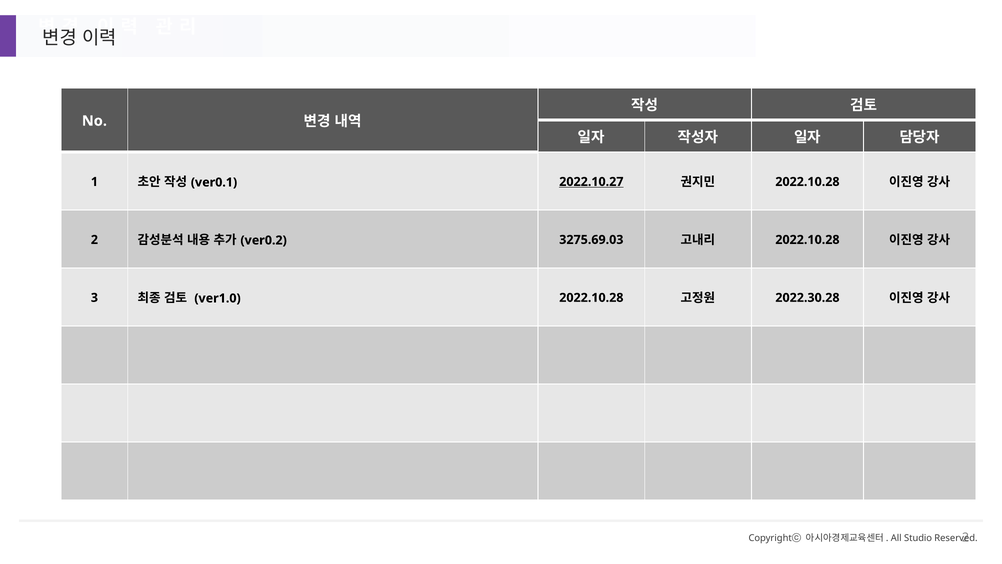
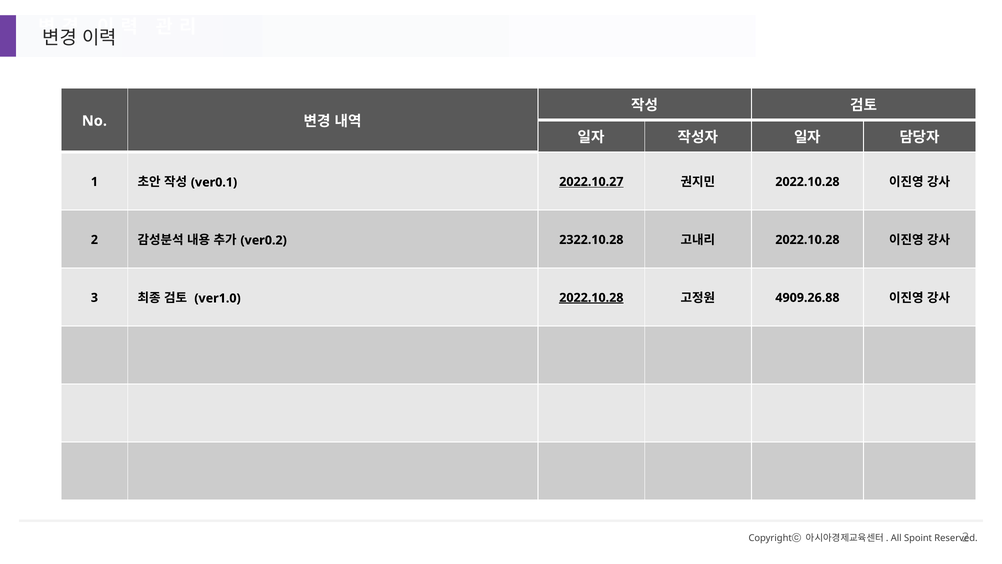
3275.69.03: 3275.69.03 -> 2322.10.28
2022.10.28 at (591, 298) underline: none -> present
2022.30.28: 2022.30.28 -> 4909.26.88
Studio: Studio -> Spoint
